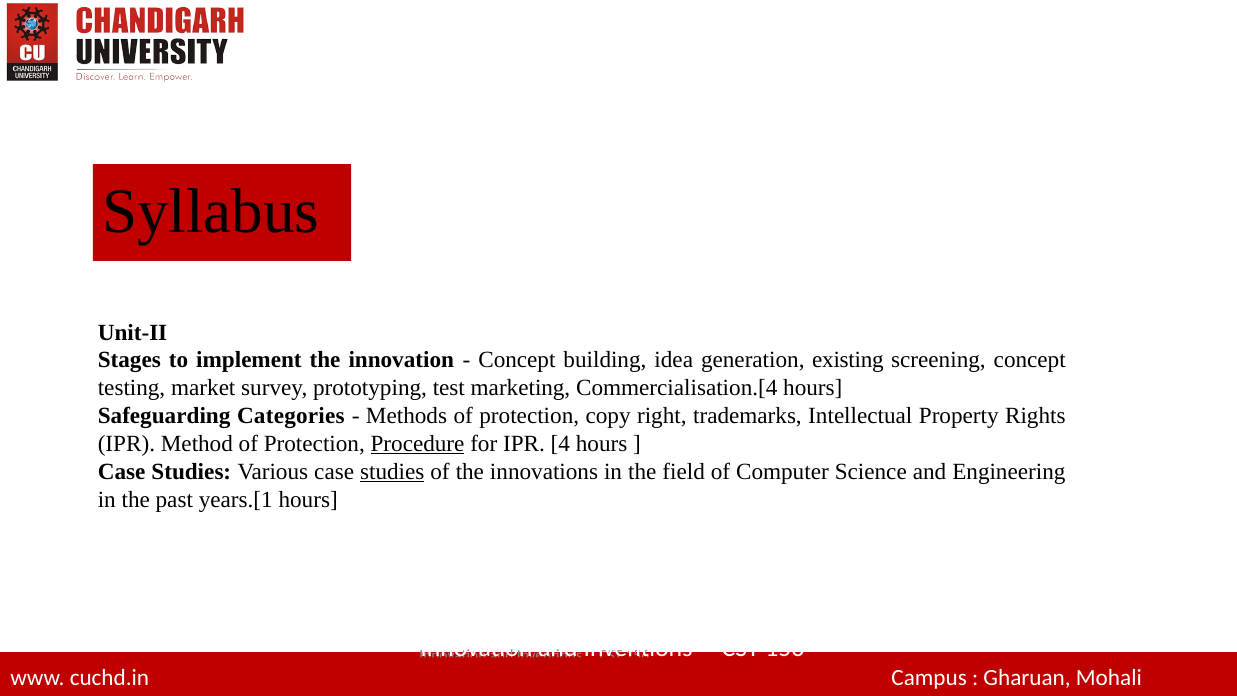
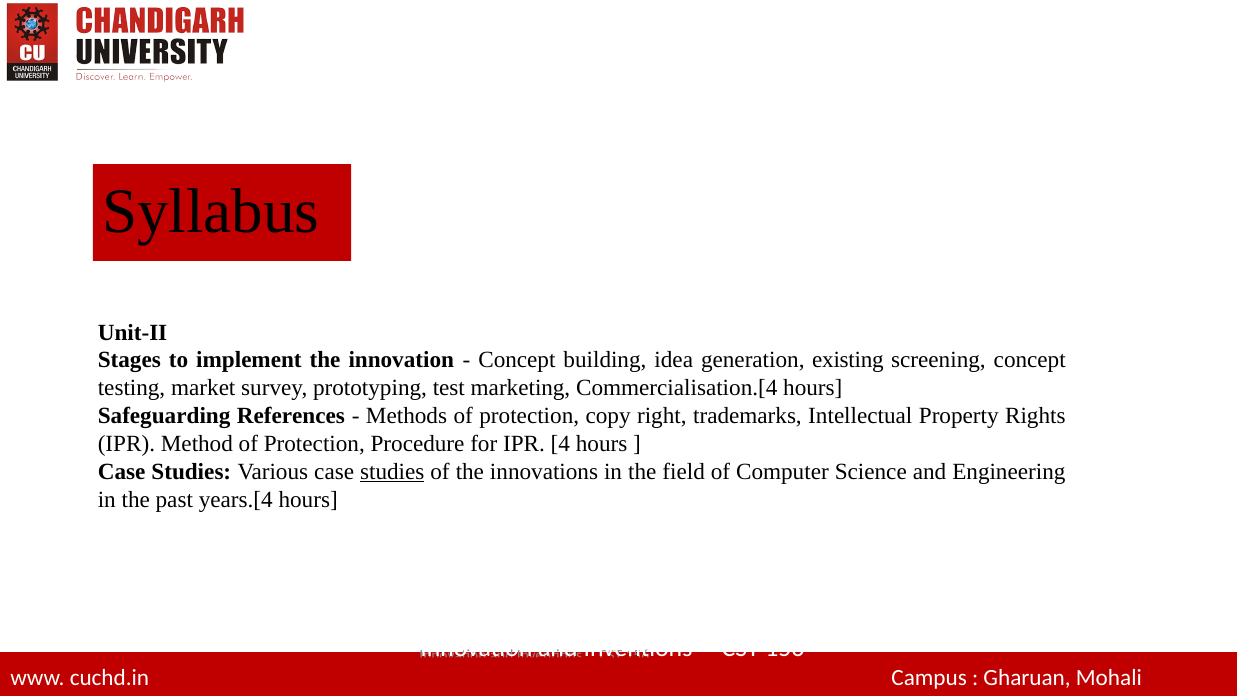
Categories: Categories -> References
Procedure underline: present -> none
years.[1: years.[1 -> years.[4
